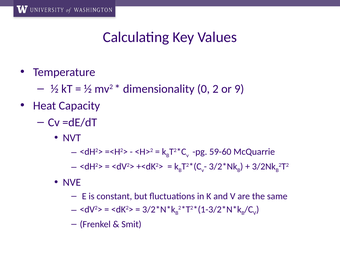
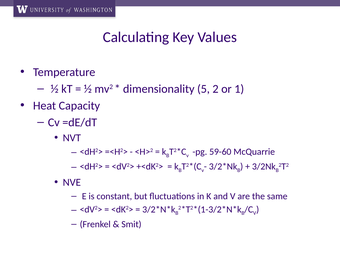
0: 0 -> 5
9: 9 -> 1
